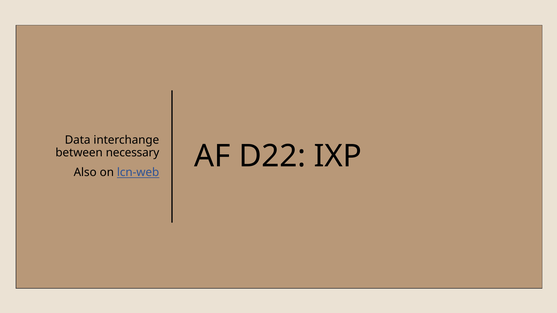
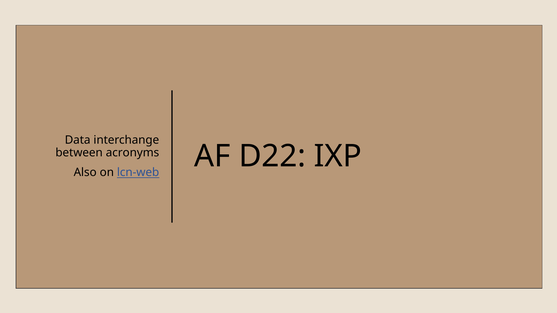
necessary: necessary -> acronyms
